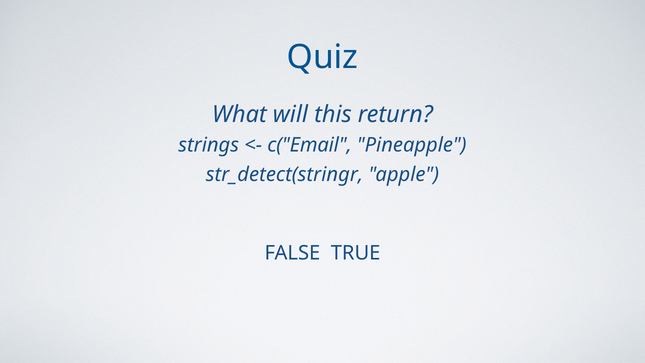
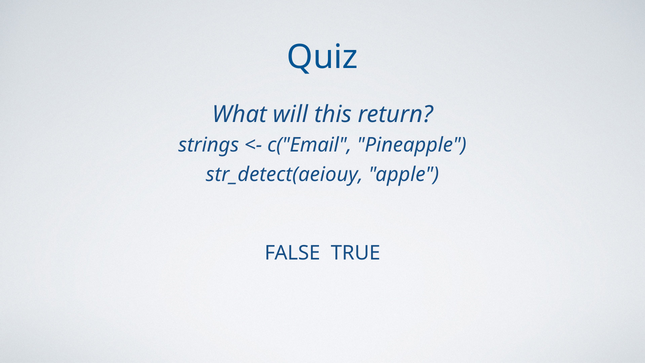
str_detect(stringr: str_detect(stringr -> str_detect(aeiouy
